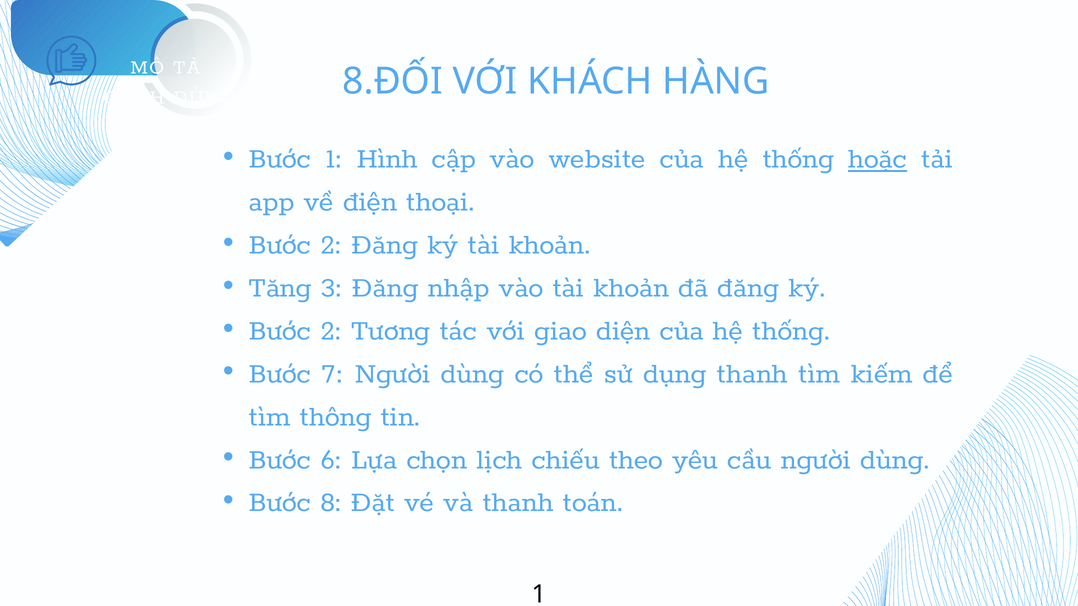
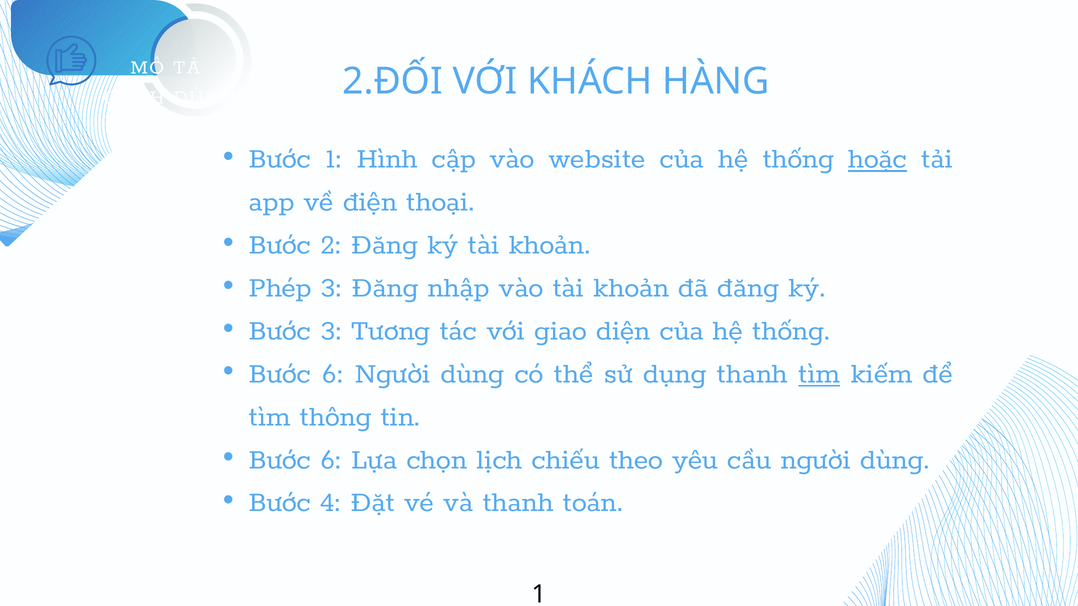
8.ĐỐI: 8.ĐỐI -> 2.ĐỐI
Tăng: Tăng -> Phép
2 at (331, 330): 2 -> 3
7 at (333, 373): 7 -> 6
tìm at (819, 373) underline: none -> present
8: 8 -> 4
